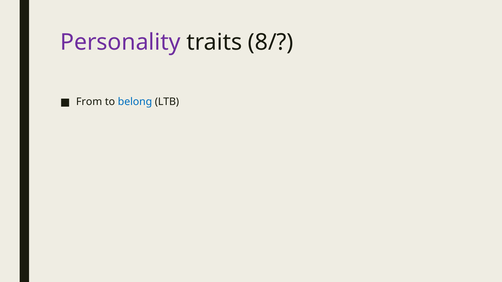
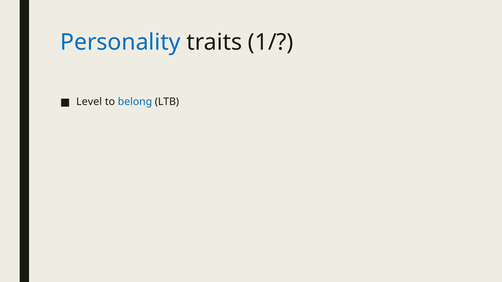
Personality colour: purple -> blue
8/: 8/ -> 1/
From: From -> Level
